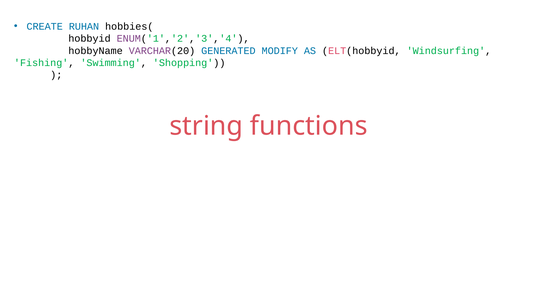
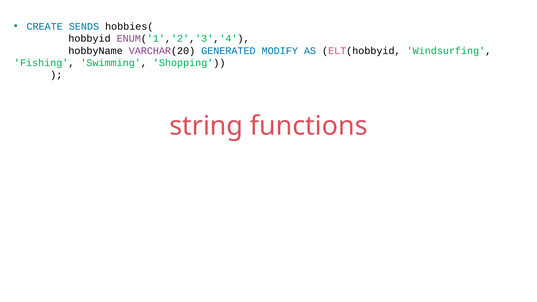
RUHAN: RUHAN -> SENDS
